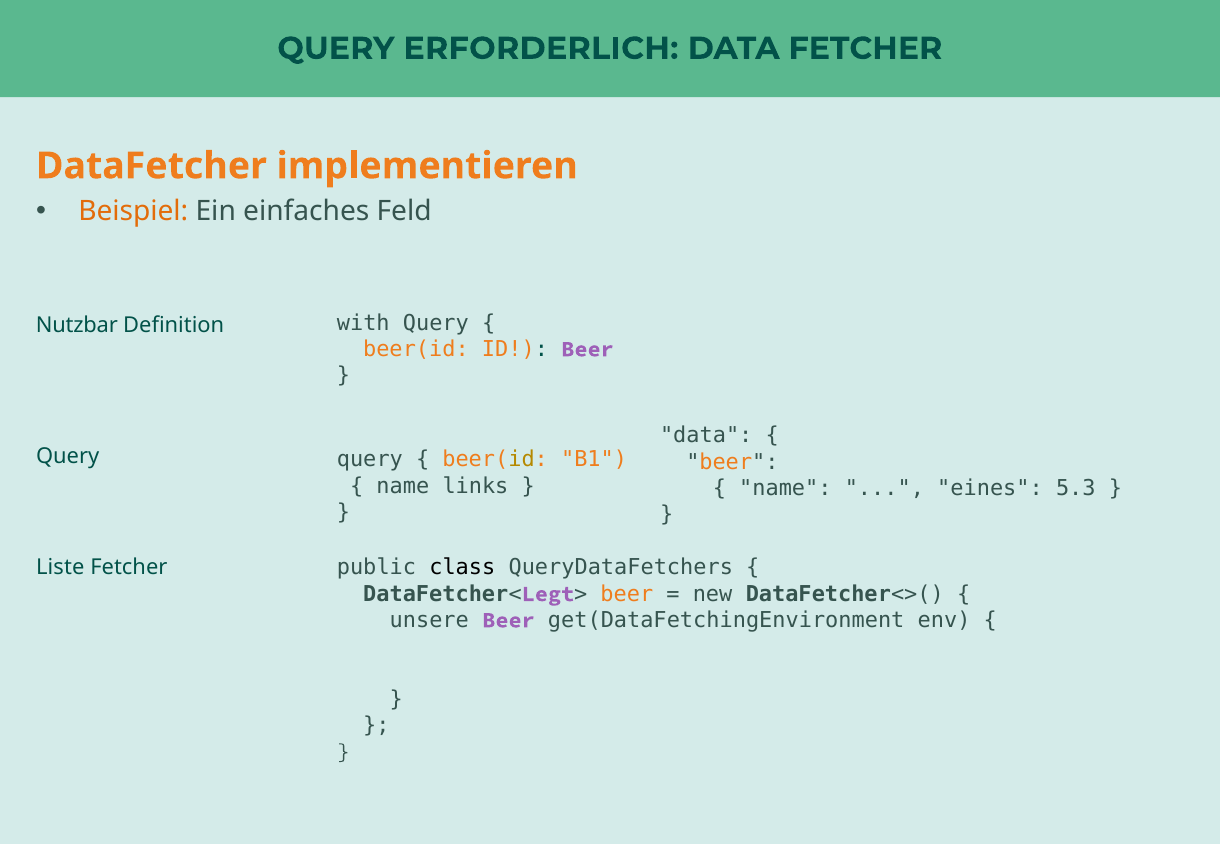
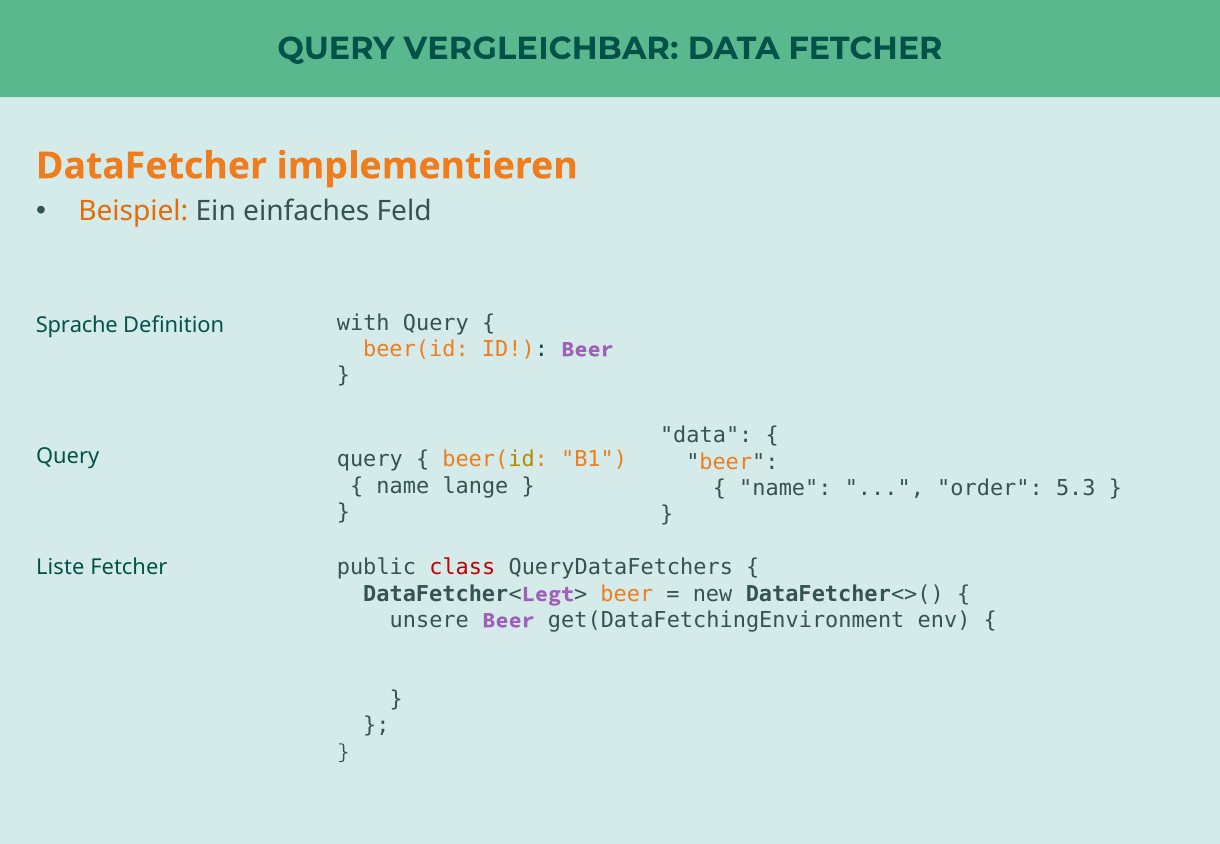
ERFORDERLICH: ERFORDERLICH -> VERGLEICHBAR
Nutzbar: Nutzbar -> Sprache
links: links -> lange
eines: eines -> order
class colour: black -> red
